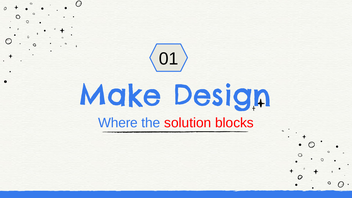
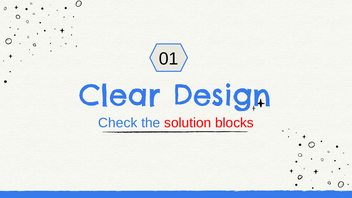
Make: Make -> Clear
Where: Where -> Check
